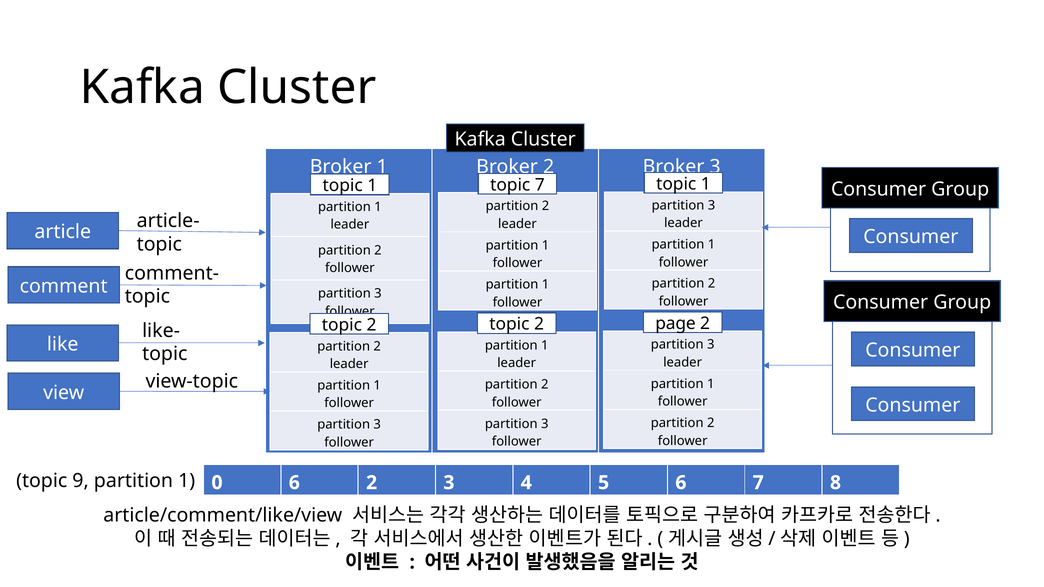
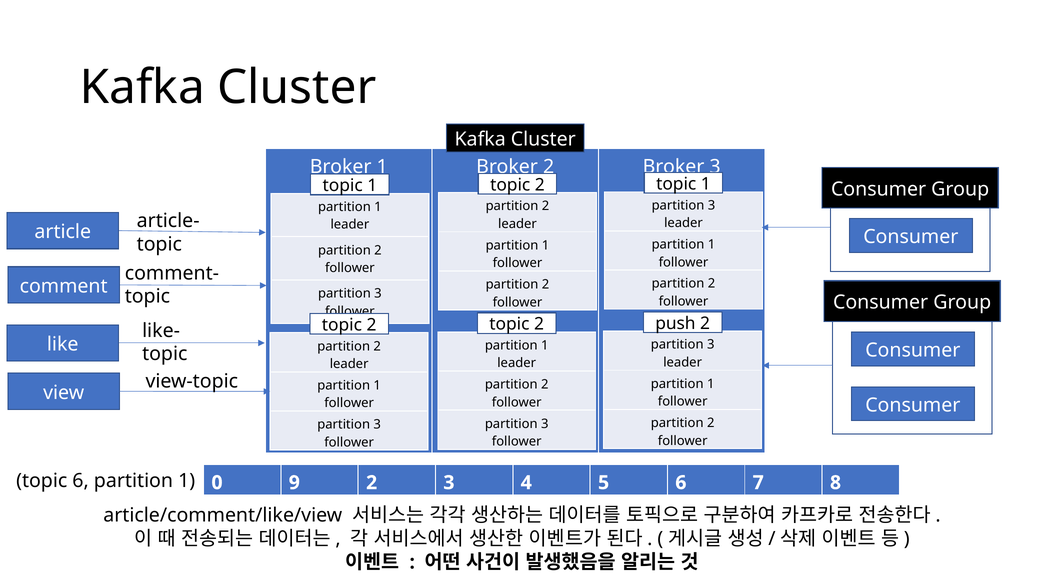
7 at (540, 185): 7 -> 2
1 at (546, 285): 1 -> 2
page: page -> push
topic 9: 9 -> 6
0 6: 6 -> 9
